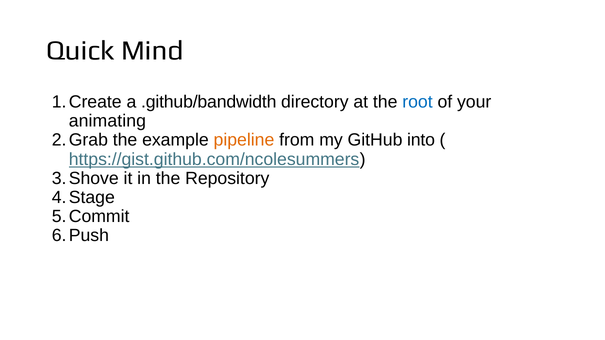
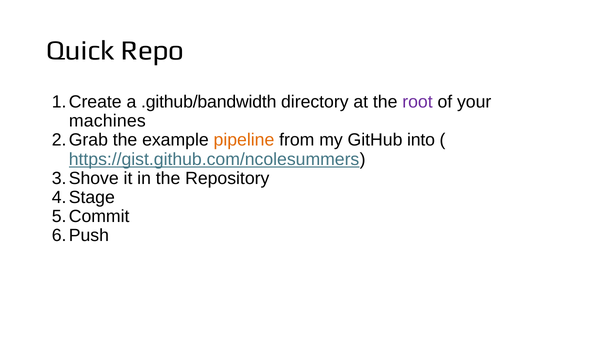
Mind: Mind -> Repo
root colour: blue -> purple
animating: animating -> machines
